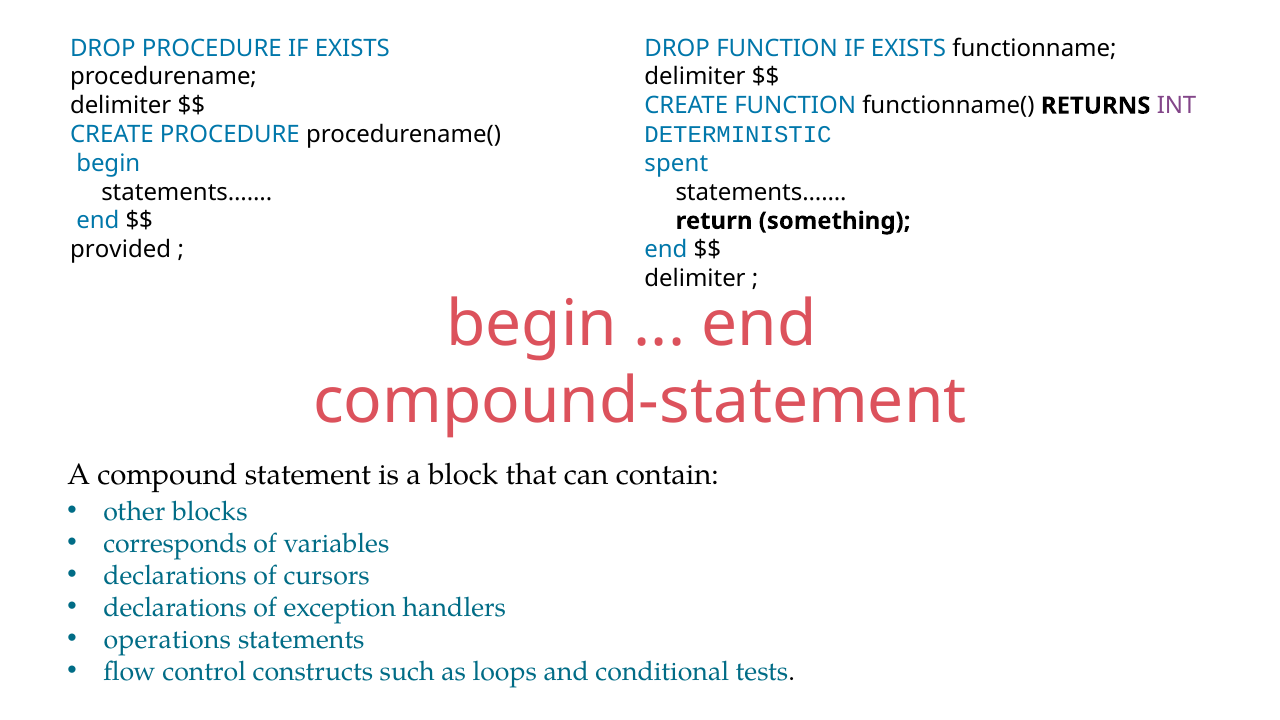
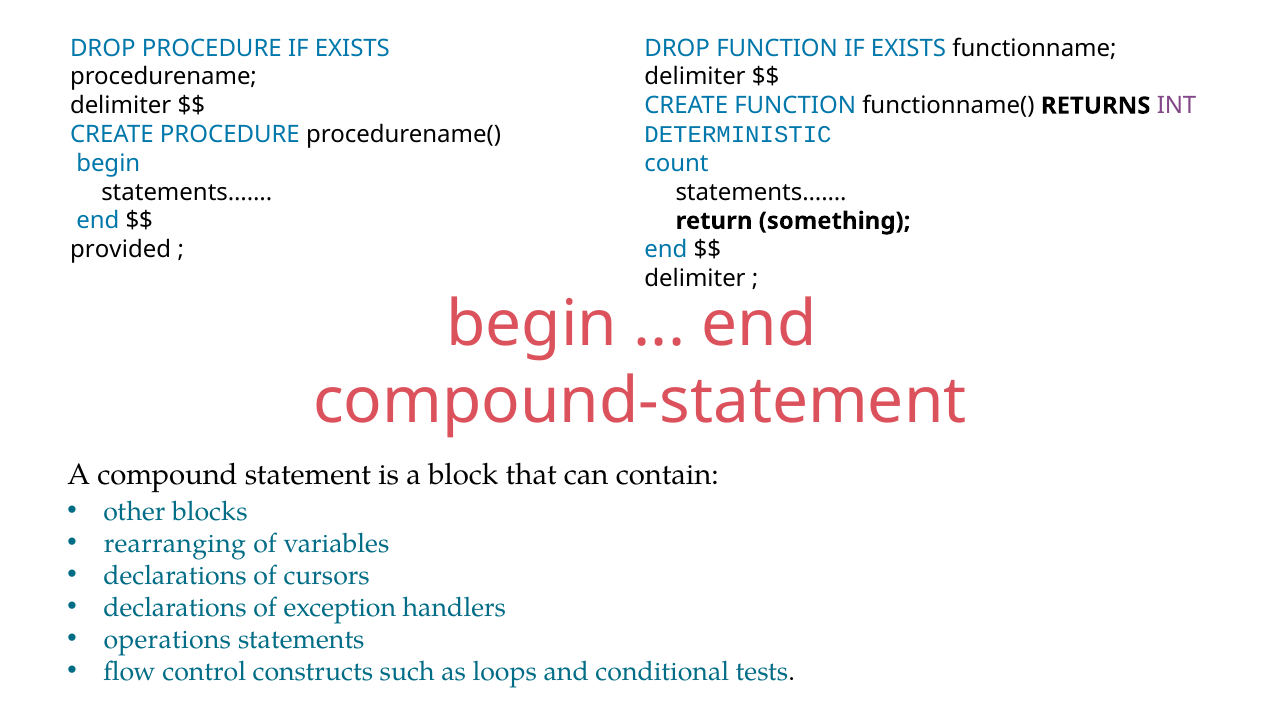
spent: spent -> count
corresponds: corresponds -> rearranging
